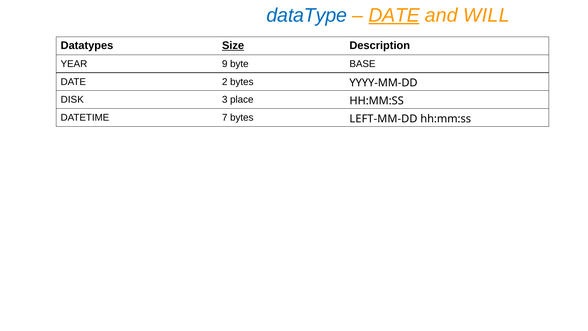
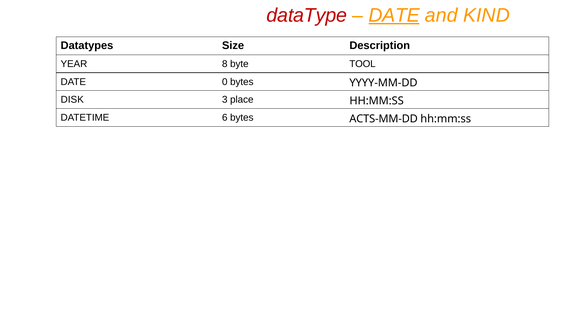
dataType colour: blue -> red
WILL: WILL -> KIND
Size underline: present -> none
9: 9 -> 8
BASE: BASE -> TOOL
2: 2 -> 0
7: 7 -> 6
LEFT-MM-DD: LEFT-MM-DD -> ACTS-MM-DD
